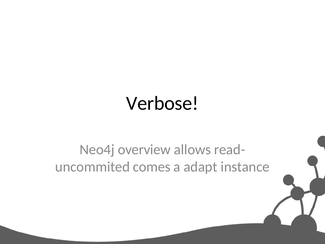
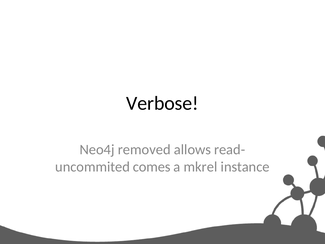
overview: overview -> removed
adapt: adapt -> mkrel
